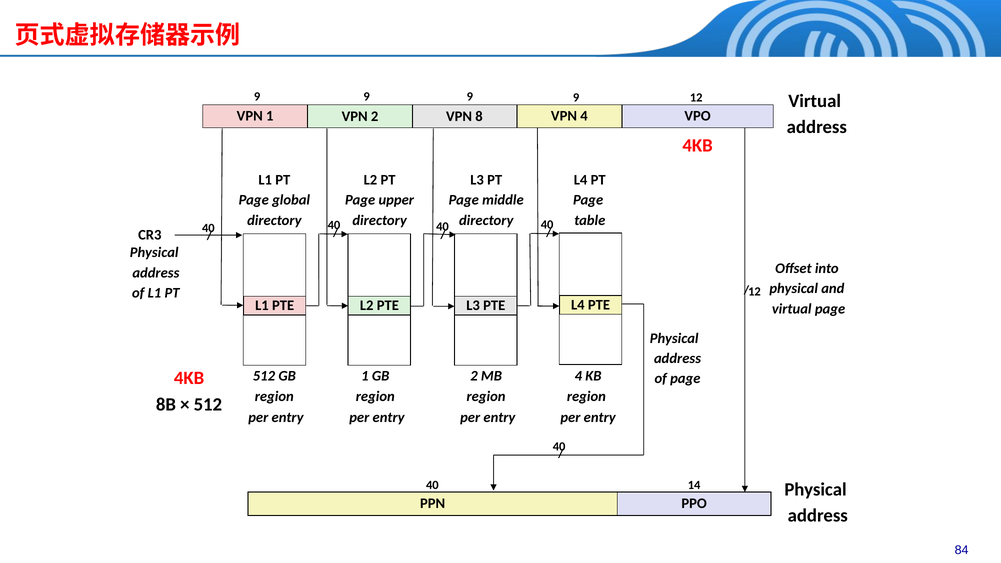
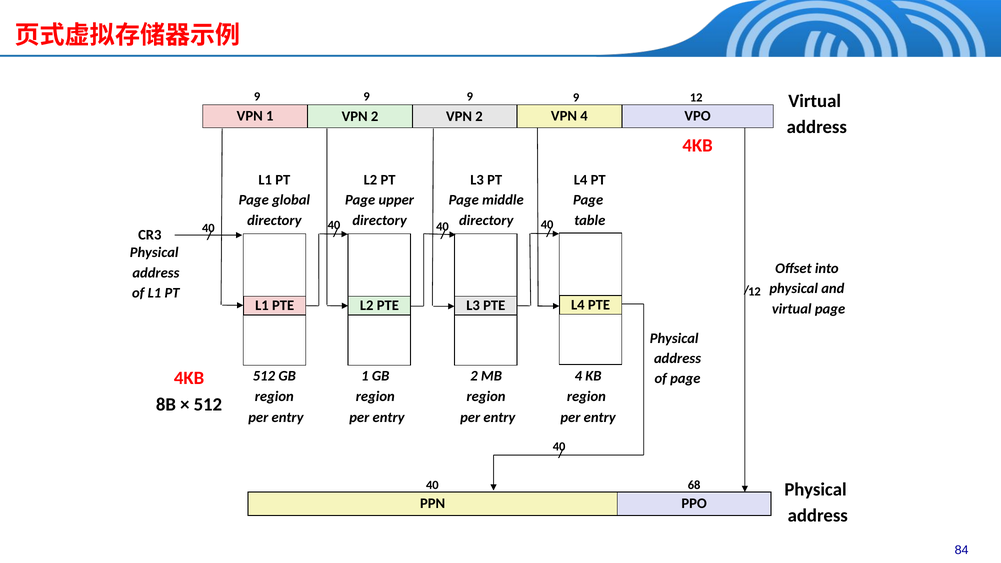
8 at (479, 116): 8 -> 2
14: 14 -> 68
